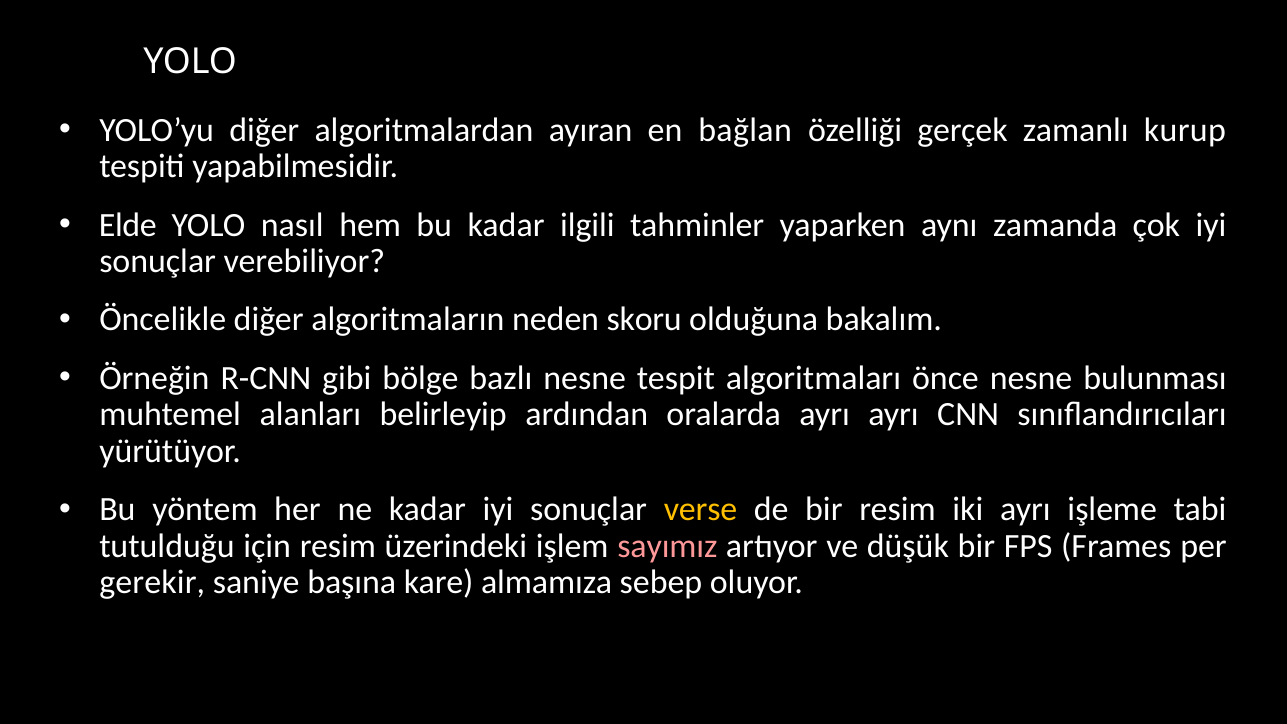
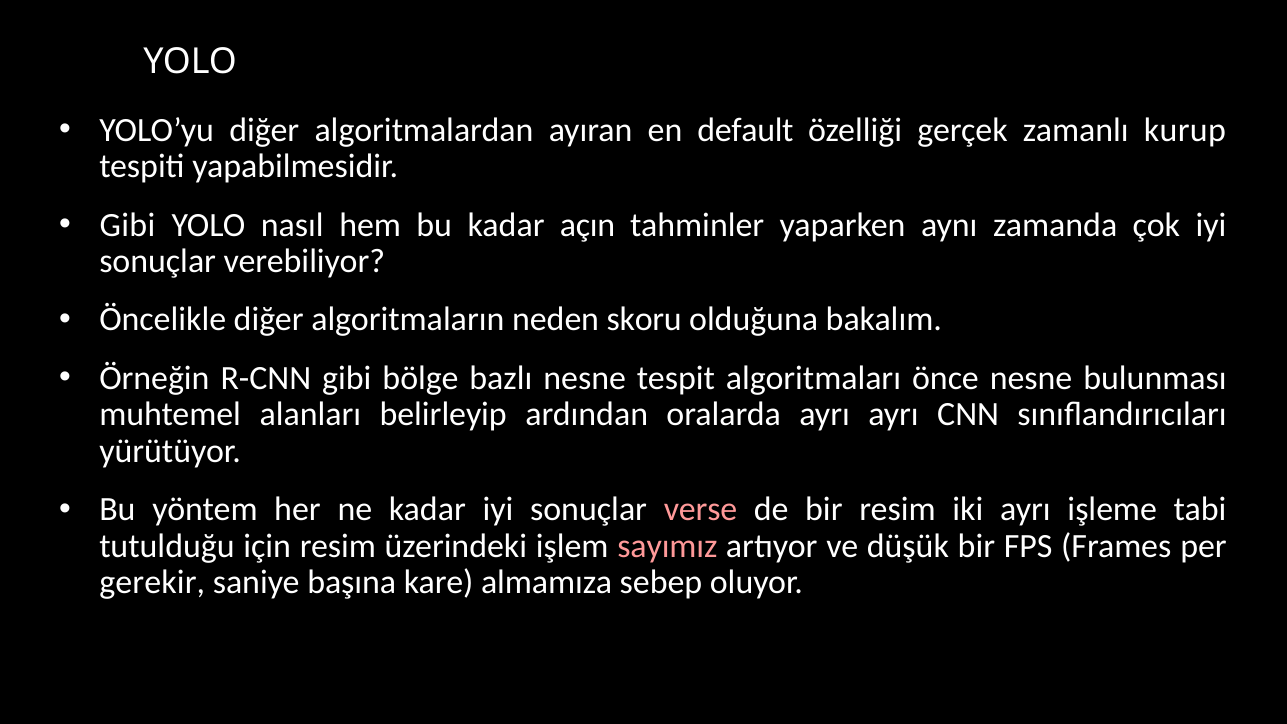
bağlan: bağlan -> default
Elde at (128, 225): Elde -> Gibi
ilgili: ilgili -> açın
verse colour: yellow -> pink
